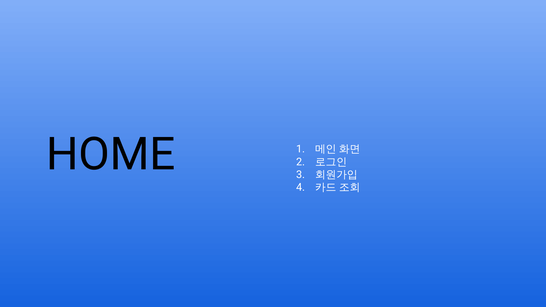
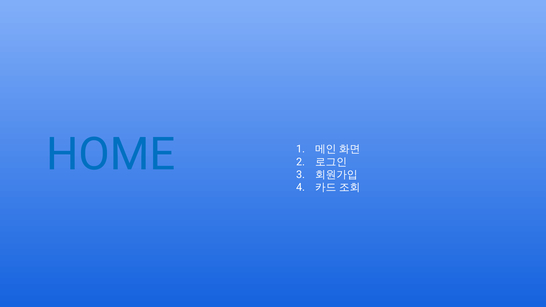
HOME colour: black -> blue
